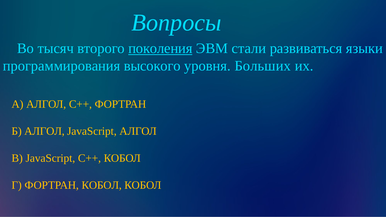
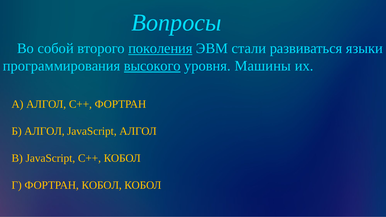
тысяч: тысяч -> собой
высокого underline: none -> present
Больших: Больших -> Машины
